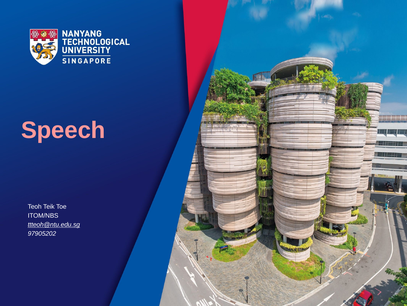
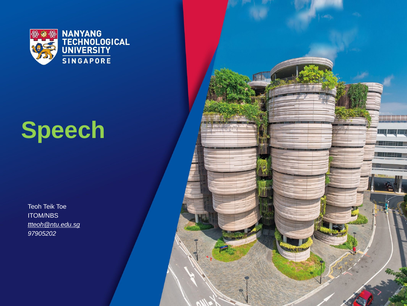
Speech colour: pink -> light green
